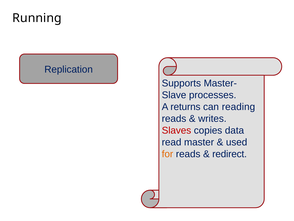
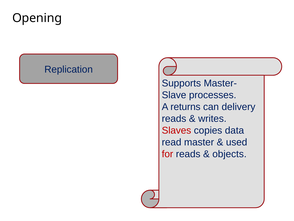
Running: Running -> Opening
reading: reading -> delivery
for colour: orange -> red
redirect: redirect -> objects
